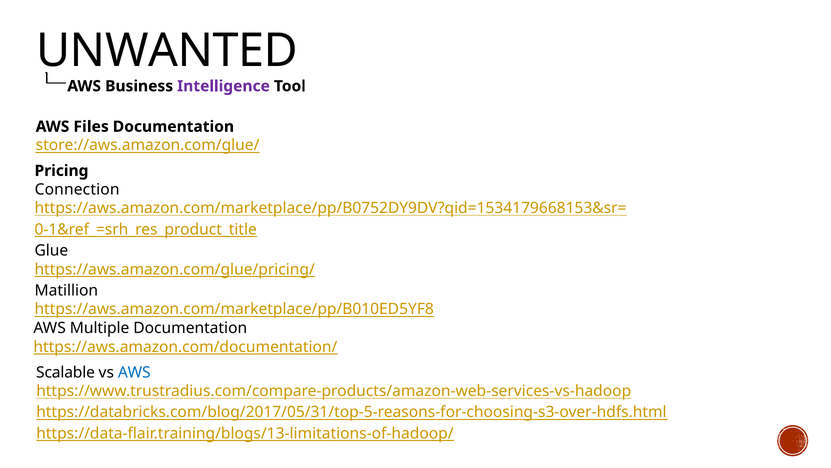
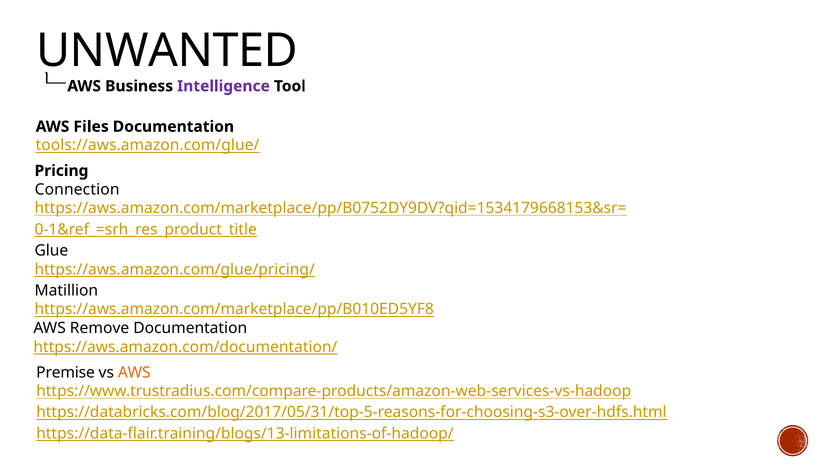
store://aws.amazon.com/glue/: store://aws.amazon.com/glue/ -> tools://aws.amazon.com/glue/
Multiple: Multiple -> Remove
Scalable: Scalable -> Premise
AWS at (134, 372) colour: blue -> orange
